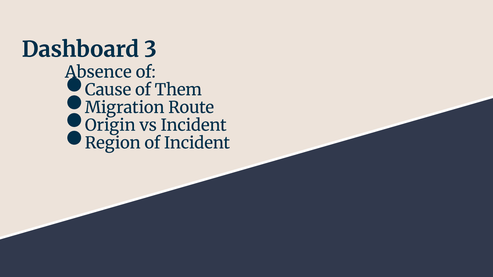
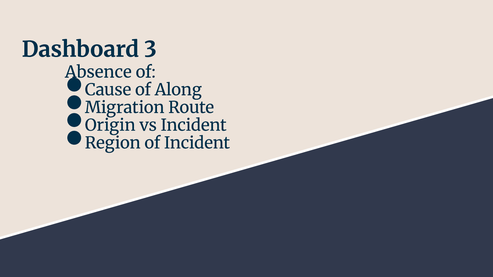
Them: Them -> Along
